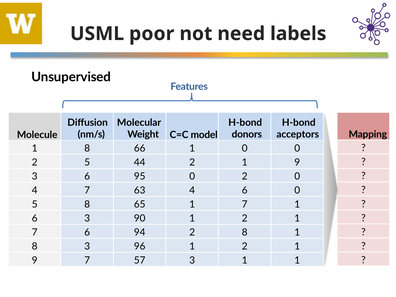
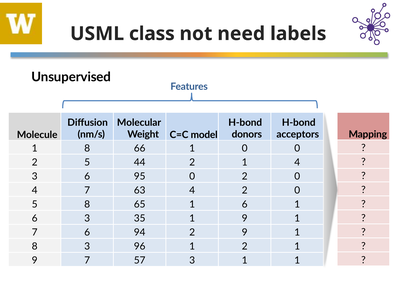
poor: poor -> class
44 2 1 9: 9 -> 4
4 6: 6 -> 2
65 1 7: 7 -> 6
90: 90 -> 35
2 at (245, 218): 2 -> 9
2 8: 8 -> 9
